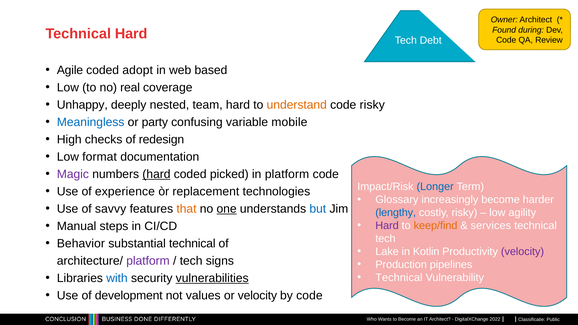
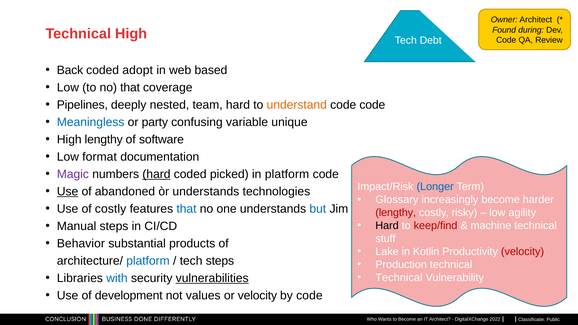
Technical Hard: Hard -> High
Agile: Agile -> Back
no real: real -> that
Unhappy: Unhappy -> Pipelines
code risky: risky -> code
mobile: mobile -> unique
High checks: checks -> lengthy
redesign: redesign -> software
Use at (68, 192) underline: none -> present
experience: experience -> abandoned
òr replacement: replacement -> understands
of savvy: savvy -> costly
that at (186, 209) colour: orange -> blue
one underline: present -> none
lengthy at (396, 213) colour: blue -> red
Hard at (387, 226) colour: purple -> black
keep/find colour: orange -> red
services: services -> machine
tech at (385, 239): tech -> stuff
substantial technical: technical -> products
velocity at (522, 252) colour: purple -> red
platform at (148, 261) colour: purple -> blue
tech signs: signs -> steps
Production pipelines: pipelines -> technical
